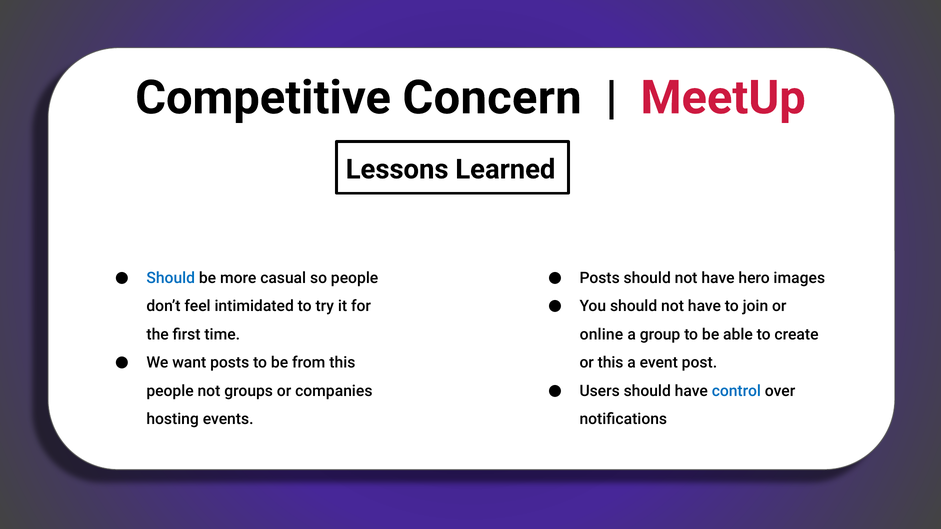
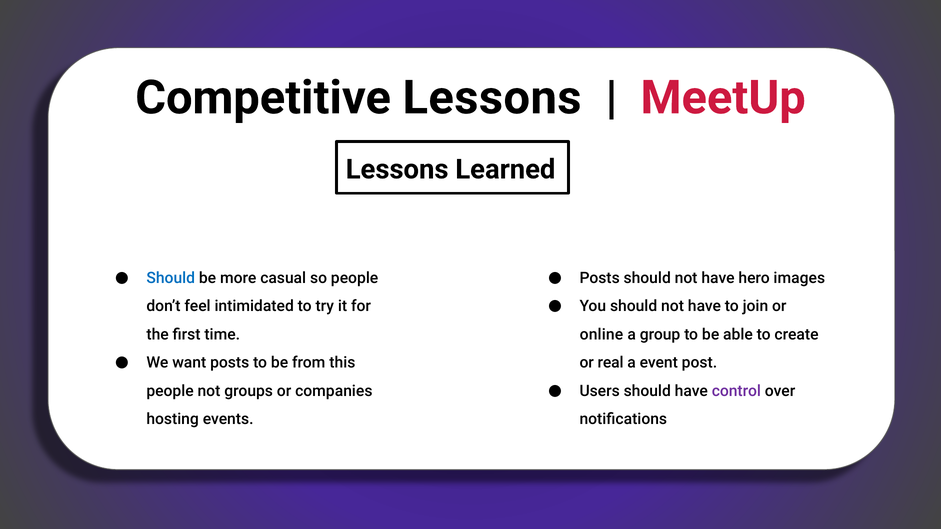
Competitive Concern: Concern -> Lessons
or this: this -> real
control colour: blue -> purple
